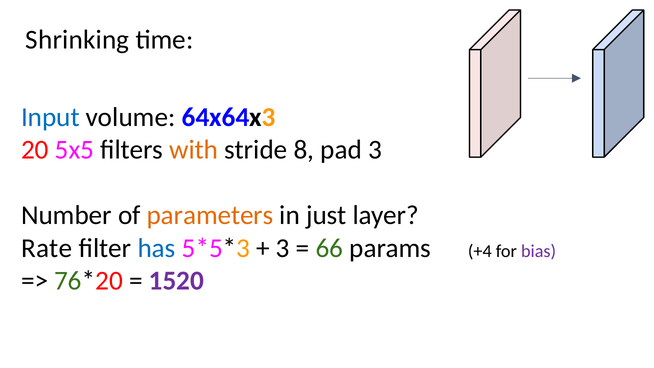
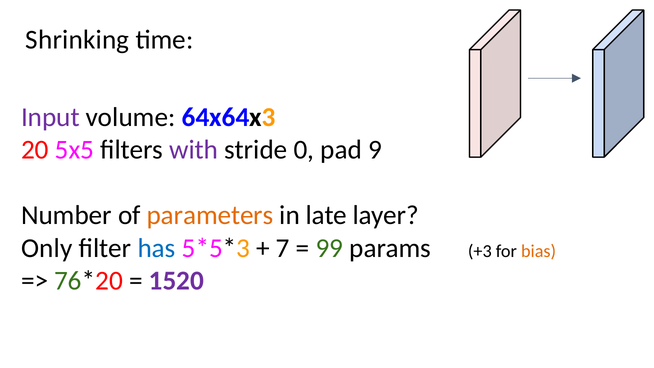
Input colour: blue -> purple
with colour: orange -> purple
8: 8 -> 0
pad 3: 3 -> 9
just: just -> late
Rate: Rate -> Only
3 at (283, 248): 3 -> 7
66: 66 -> 99
+4: +4 -> +3
bias colour: purple -> orange
